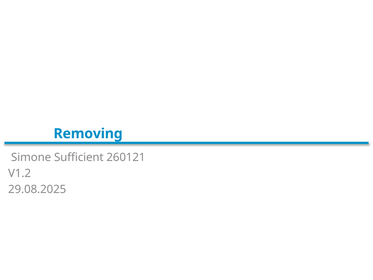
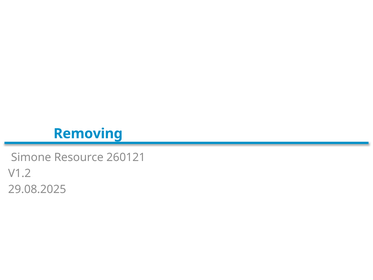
Sufficient: Sufficient -> Resource
